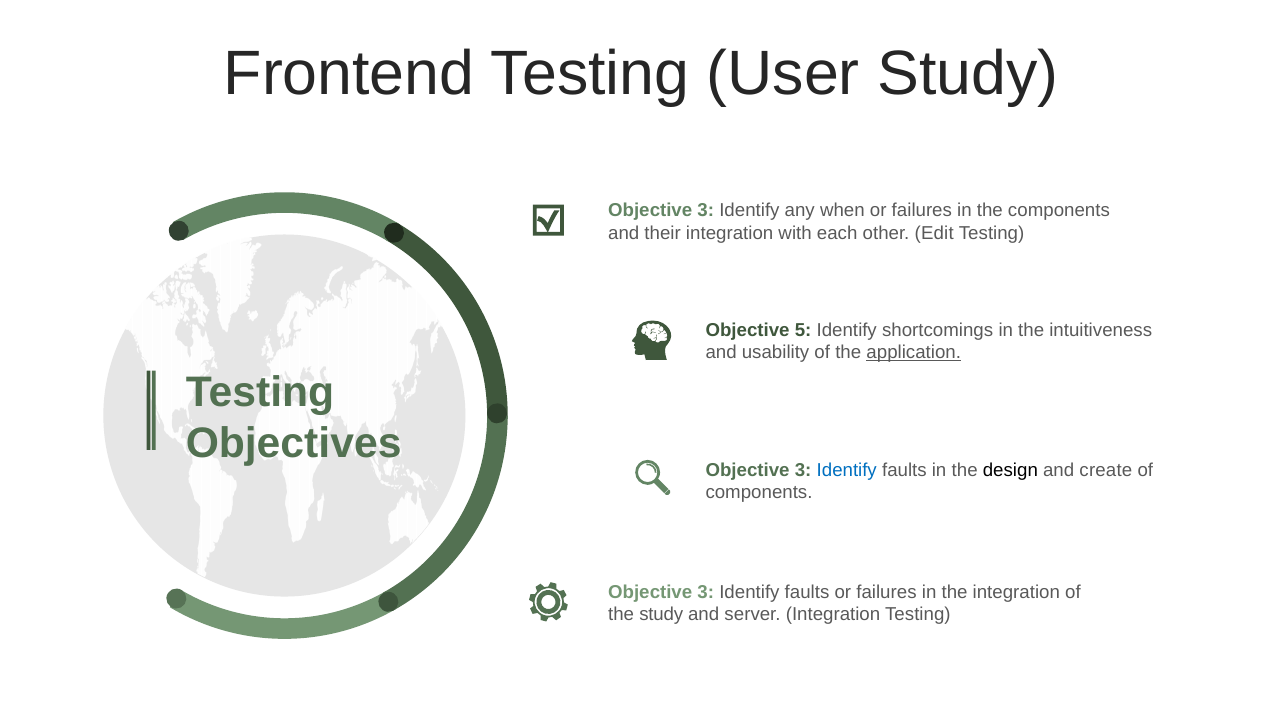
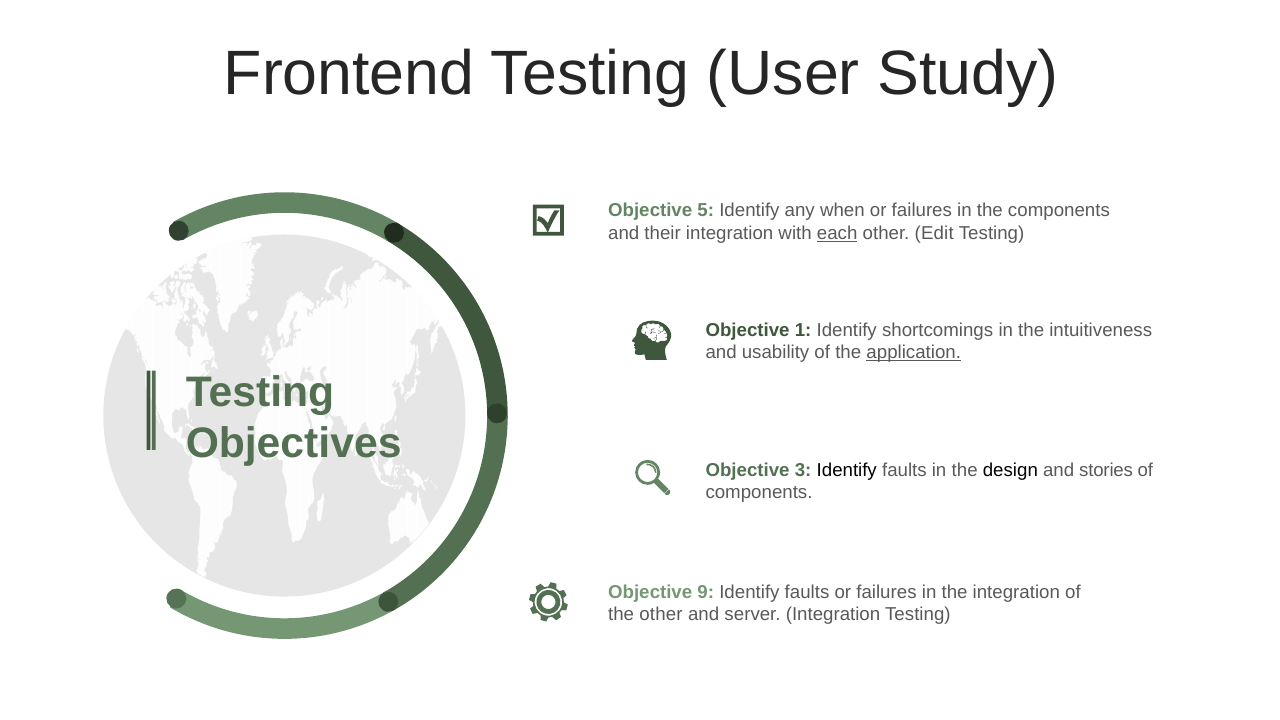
3 at (706, 211): 3 -> 5
each underline: none -> present
5: 5 -> 1
Identify at (847, 470) colour: blue -> black
create: create -> stories
3 at (706, 592): 3 -> 9
the study: study -> other
